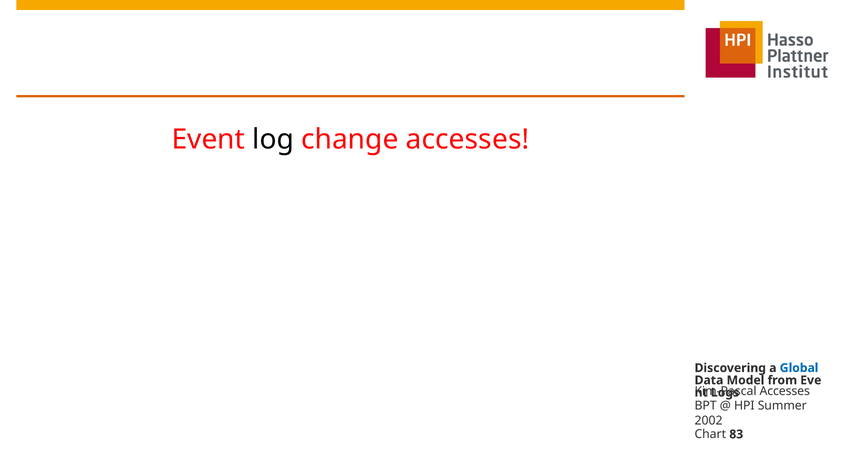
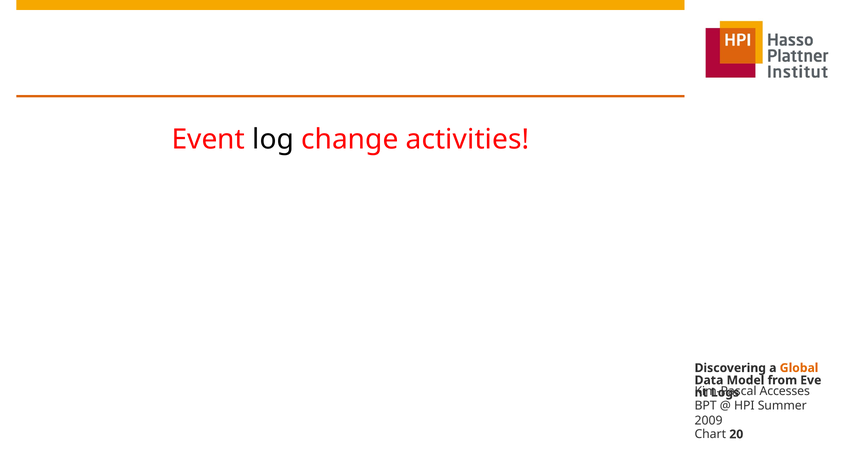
change accesses: accesses -> activities
Global colour: blue -> orange
2002: 2002 -> 2009
83: 83 -> 20
